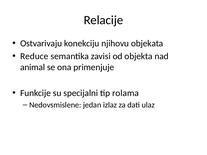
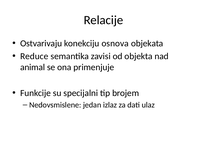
njihovu: njihovu -> osnova
rolama: rolama -> brojem
